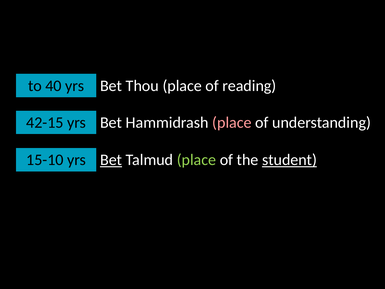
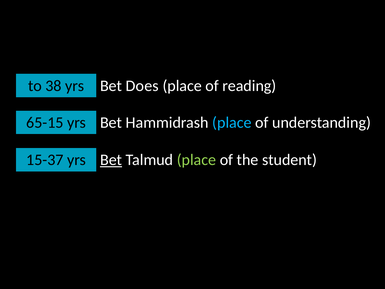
40: 40 -> 38
Thou: Thou -> Does
42-15: 42-15 -> 65-15
place at (232, 122) colour: pink -> light blue
15-10: 15-10 -> 15-37
student underline: present -> none
